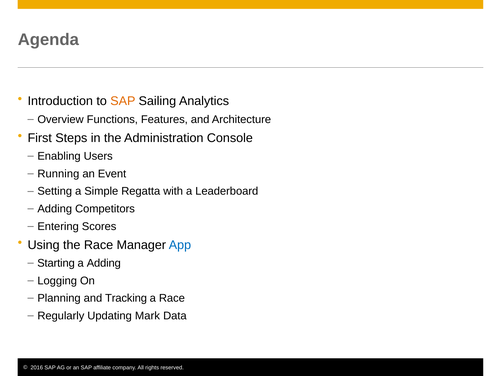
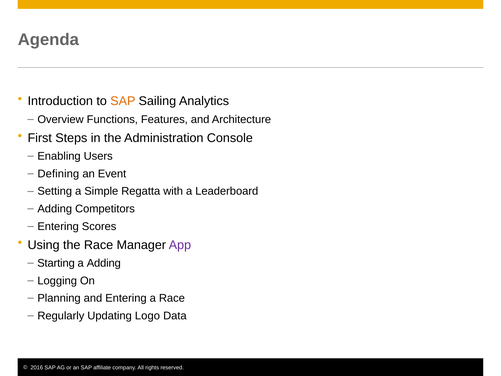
Running: Running -> Defining
App colour: blue -> purple
and Tracking: Tracking -> Entering
Mark: Mark -> Logo
